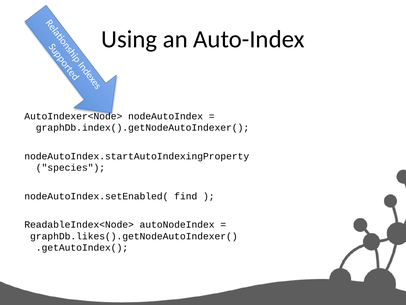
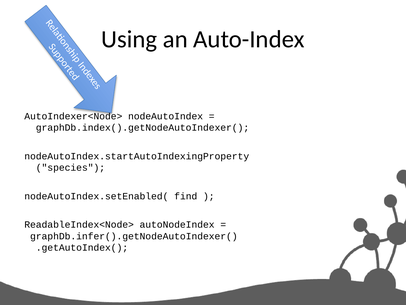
graphDb.likes().getNodeAutoIndexer(: graphDb.likes().getNodeAutoIndexer( -> graphDb.infer().getNodeAutoIndexer(
